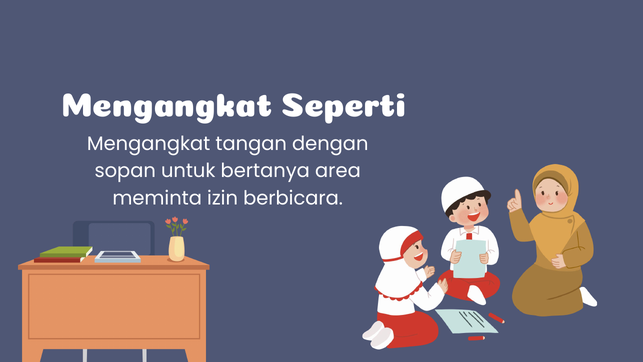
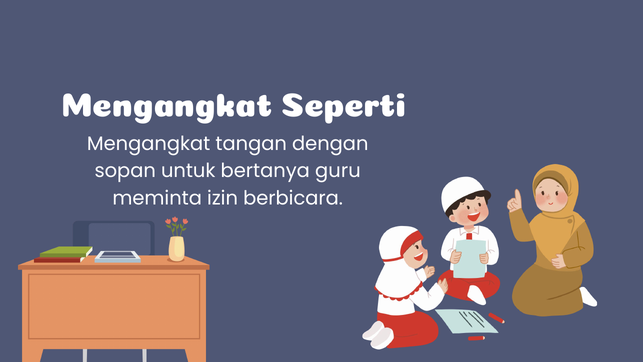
area: area -> guru
